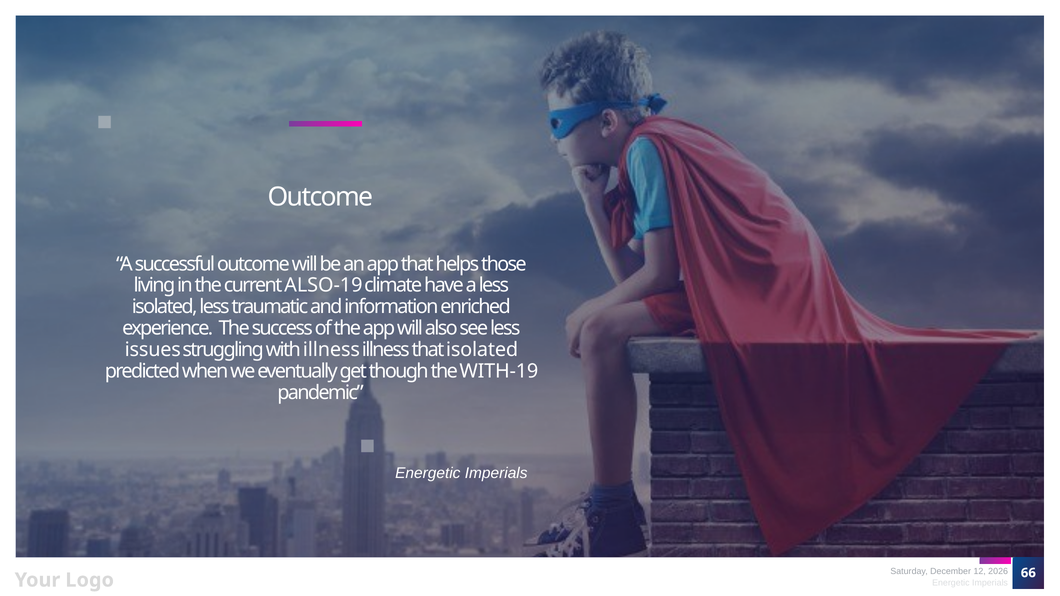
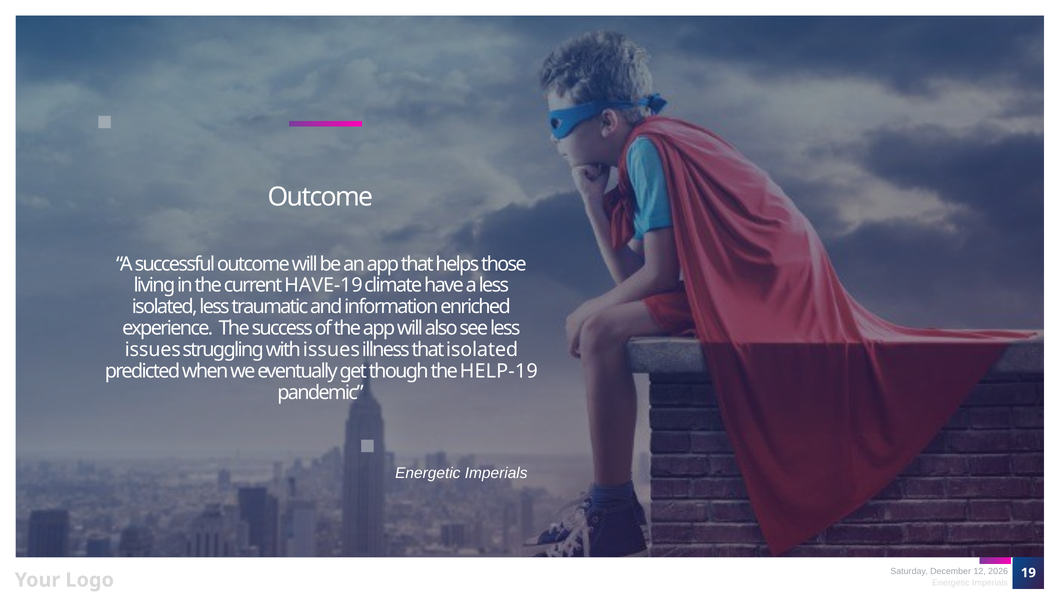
ALSO-19: ALSO-19 -> HAVE-19
with illness: illness -> issues
WITH-19: WITH-19 -> HELP-19
66: 66 -> 19
